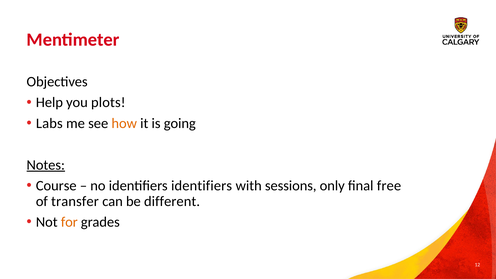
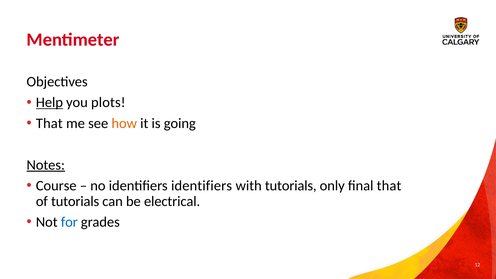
Help underline: none -> present
Labs at (49, 123): Labs -> That
with sessions: sessions -> tutorials
final free: free -> that
of transfer: transfer -> tutorials
different: different -> electrical
for colour: orange -> blue
